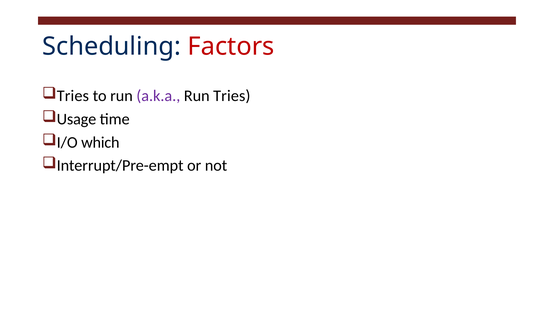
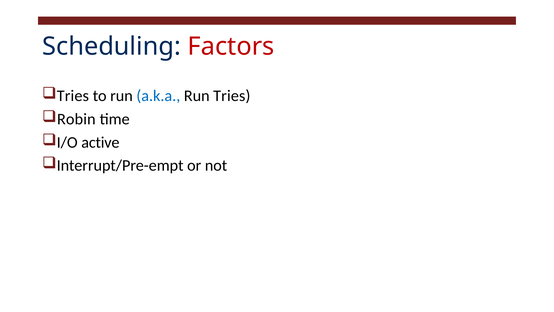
a.k.a colour: purple -> blue
Usage: Usage -> Robin
which: which -> active
